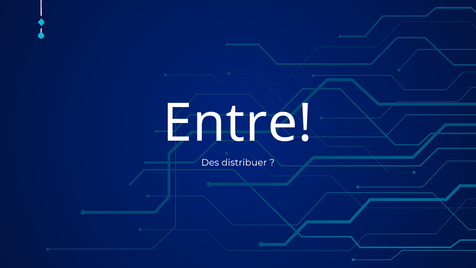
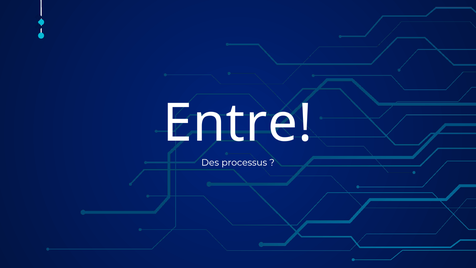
distribuer: distribuer -> processus
